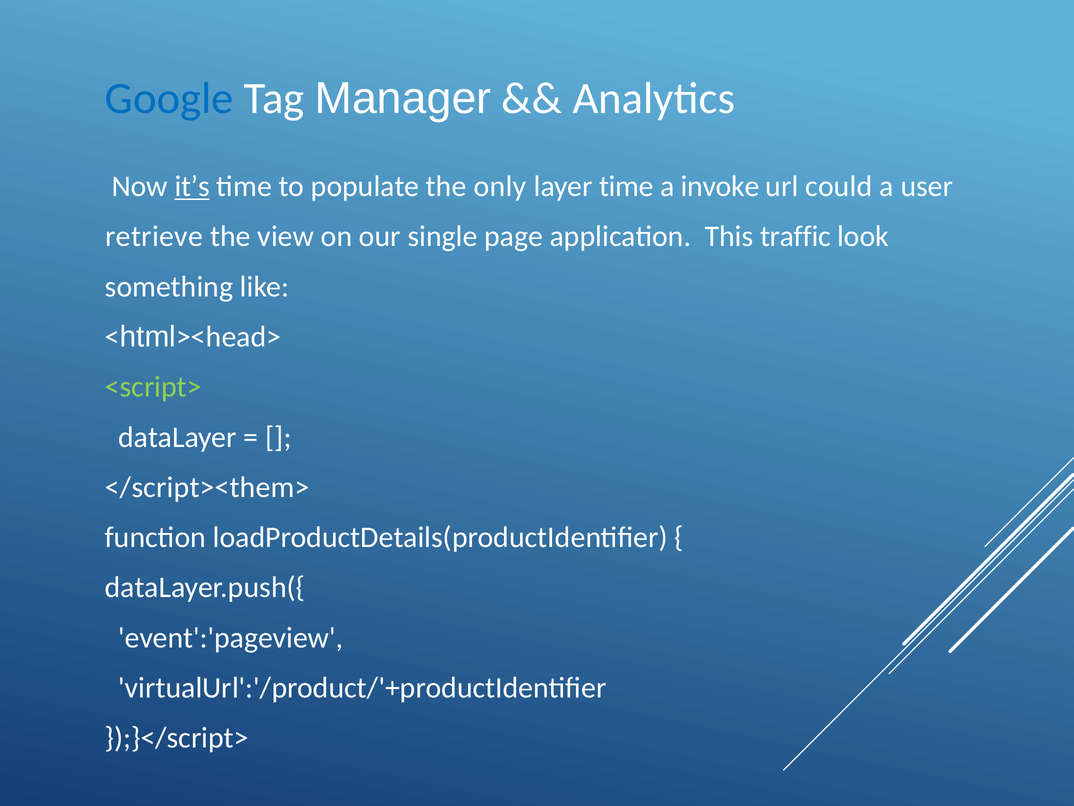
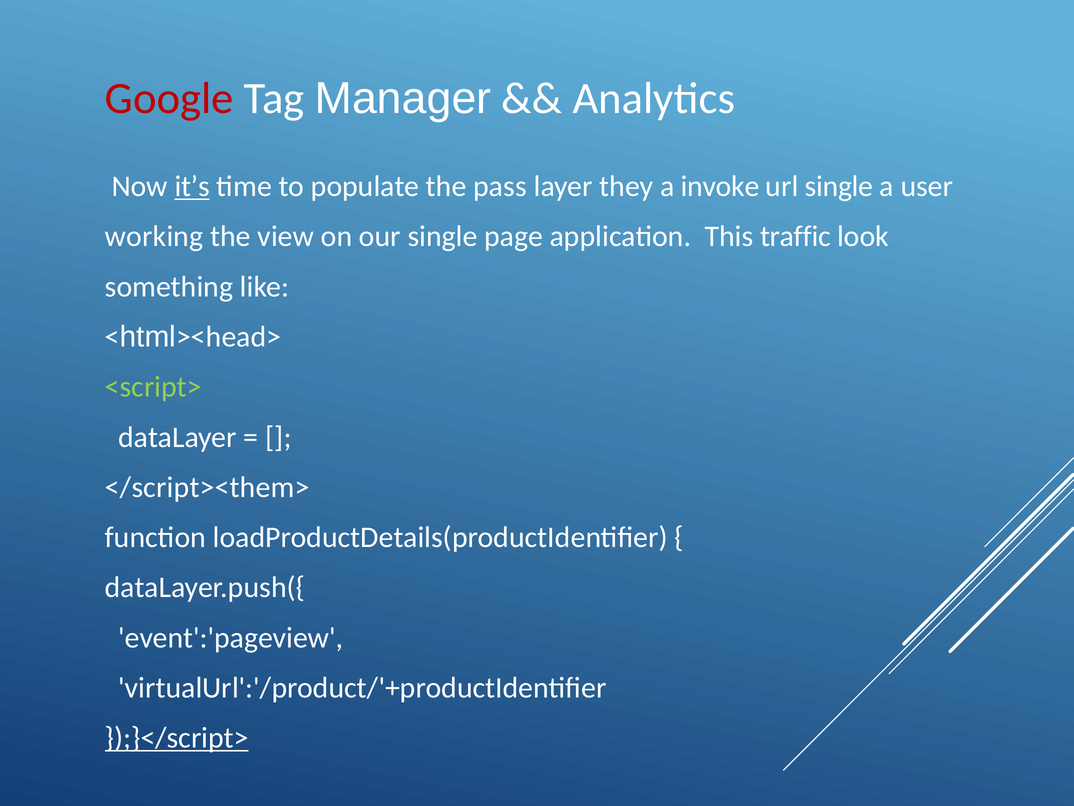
Google colour: blue -> red
only: only -> pass
layer time: time -> they
url could: could -> single
retrieve: retrieve -> working
});}</script> underline: none -> present
